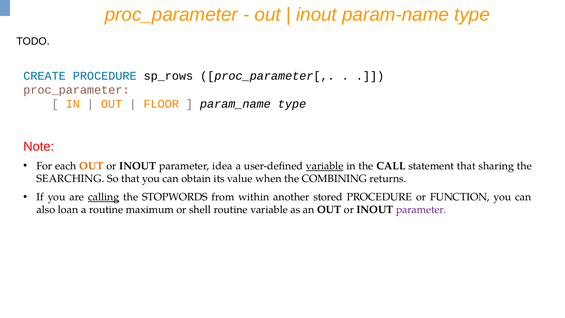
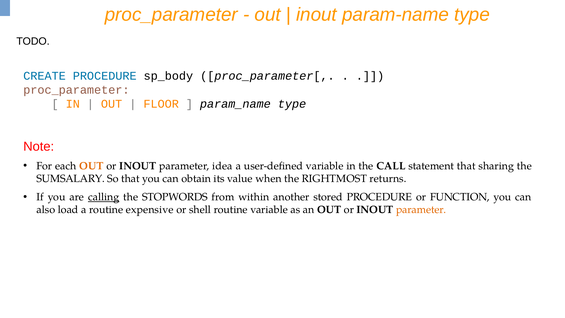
sp_rows: sp_rows -> sp_body
variable at (325, 166) underline: present -> none
SEARCHING: SEARCHING -> SUMSALARY
COMBINING: COMBINING -> RIGHTMOST
loan: loan -> load
maximum: maximum -> expensive
parameter at (421, 210) colour: purple -> orange
